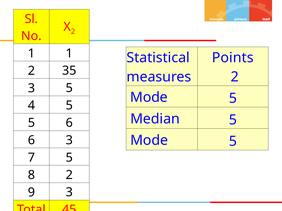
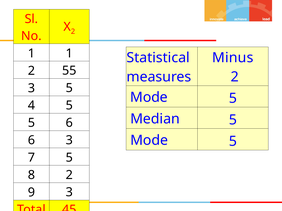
Points: Points -> Minus
35: 35 -> 55
